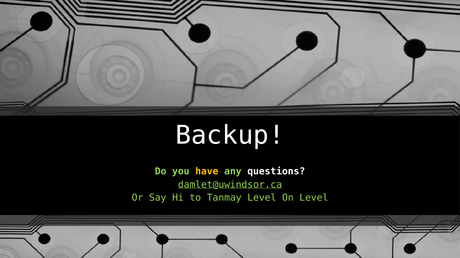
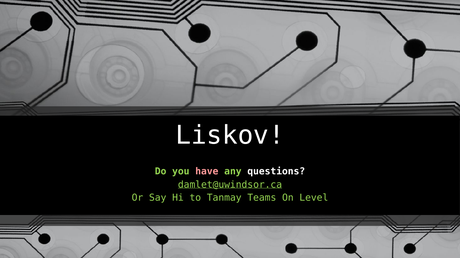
Backup: Backup -> Liskov
have colour: yellow -> pink
Tanmay Level: Level -> Teams
